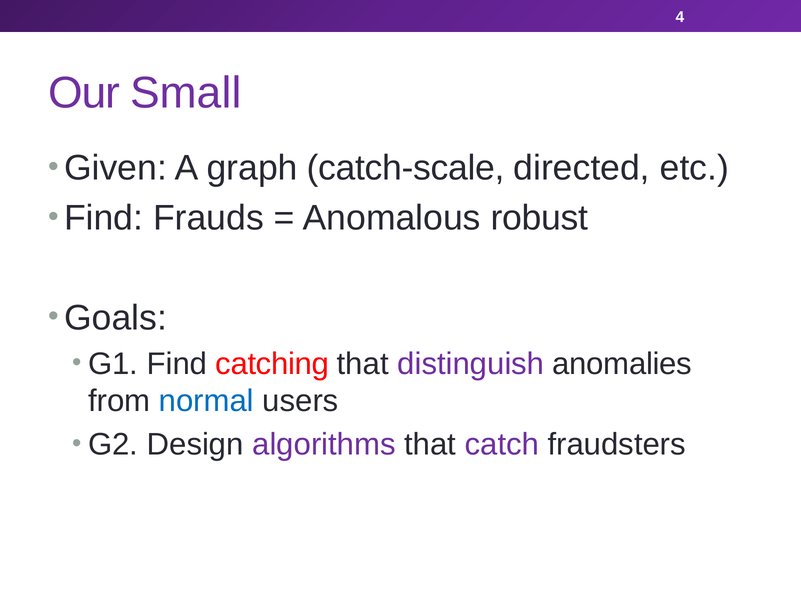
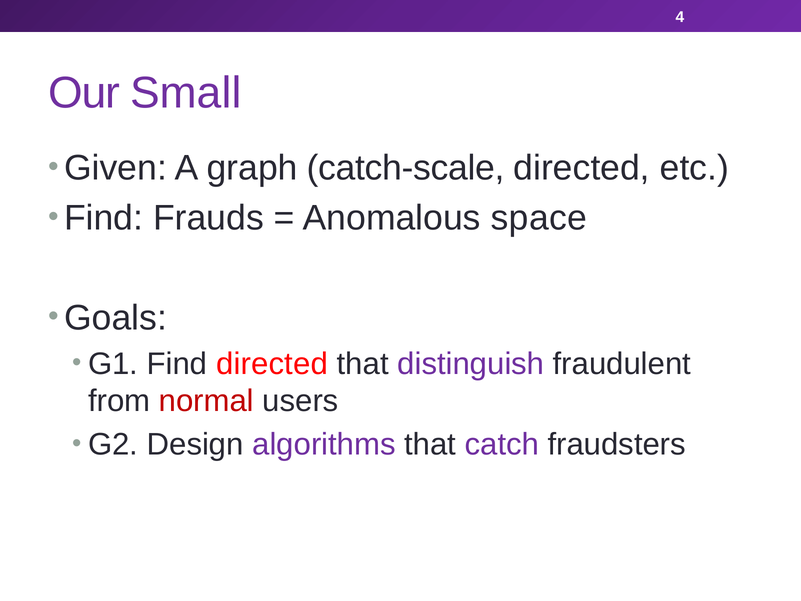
robust: robust -> space
Find catching: catching -> directed
anomalies: anomalies -> fraudulent
normal colour: blue -> red
